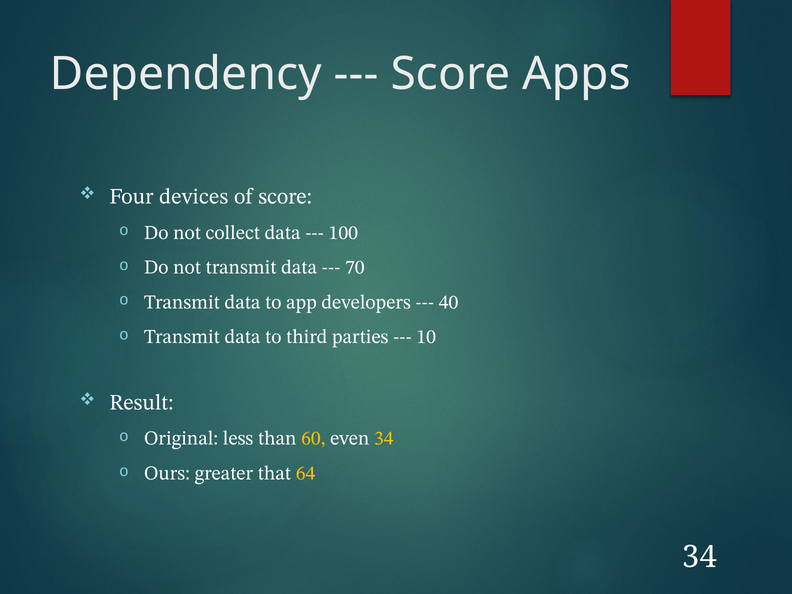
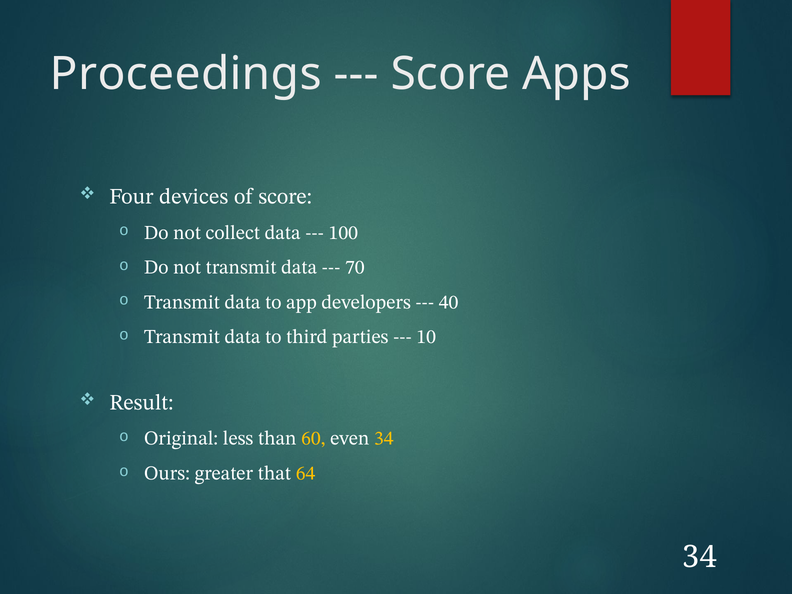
Dependency: Dependency -> Proceedings
